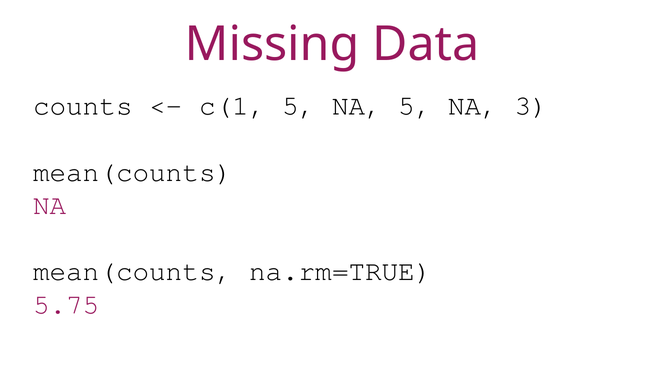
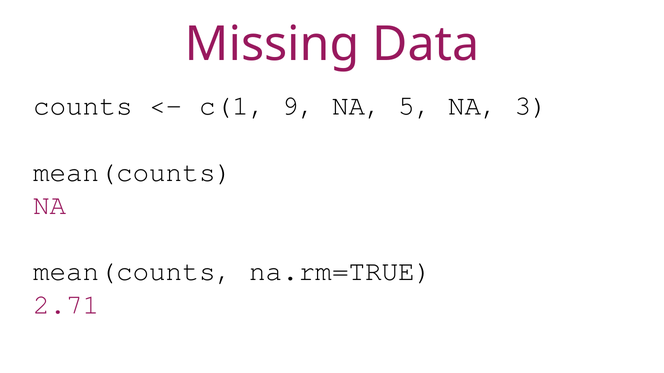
c(1 5: 5 -> 9
5.75: 5.75 -> 2.71
